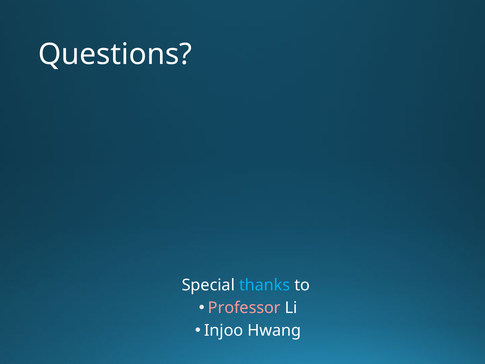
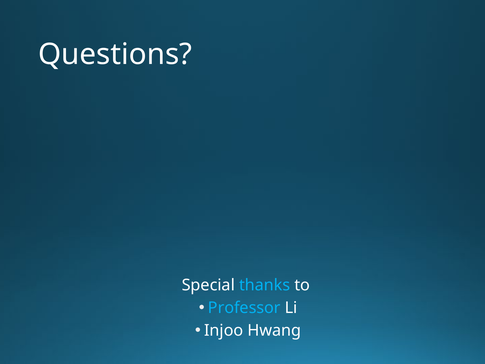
Professor colour: pink -> light blue
